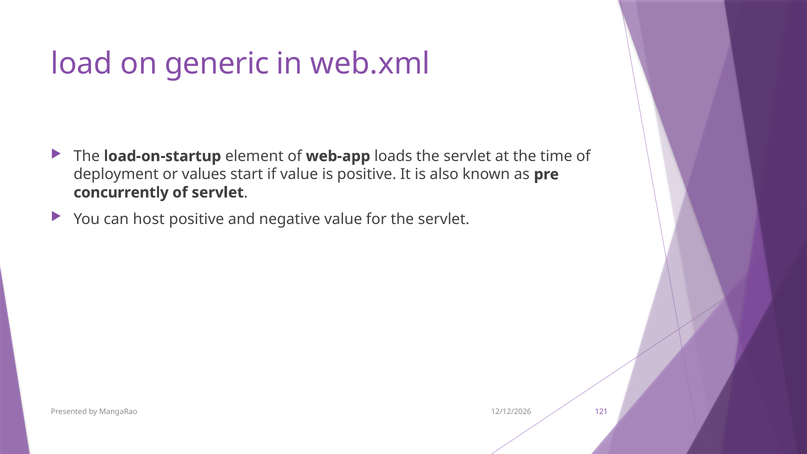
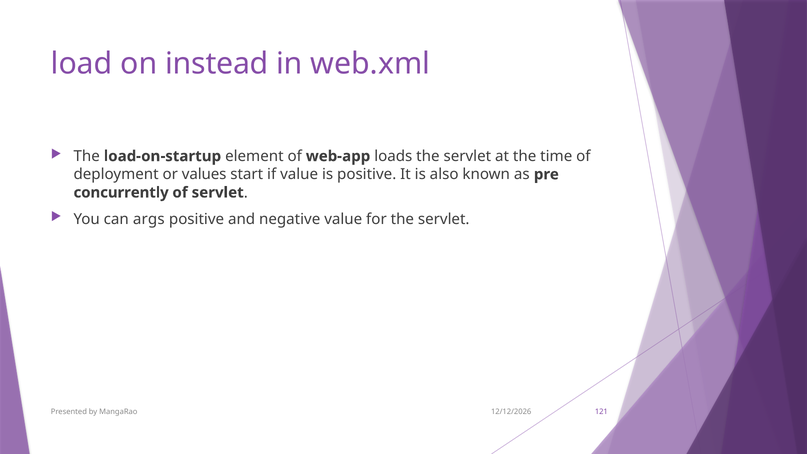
generic: generic -> instead
host: host -> args
